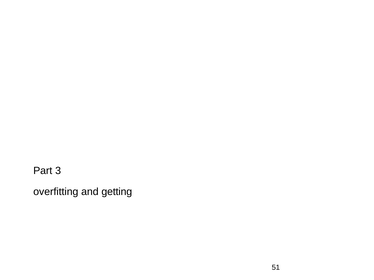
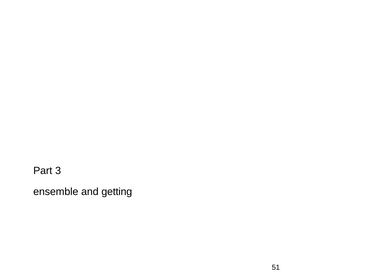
overfitting: overfitting -> ensemble
